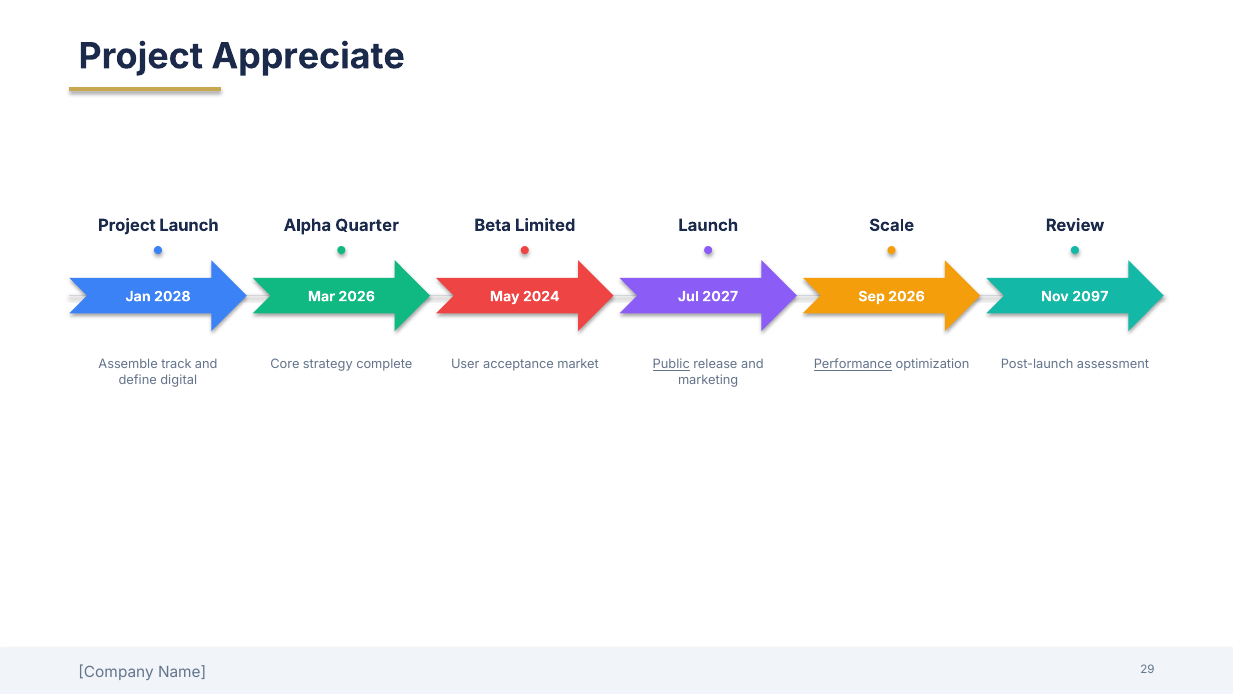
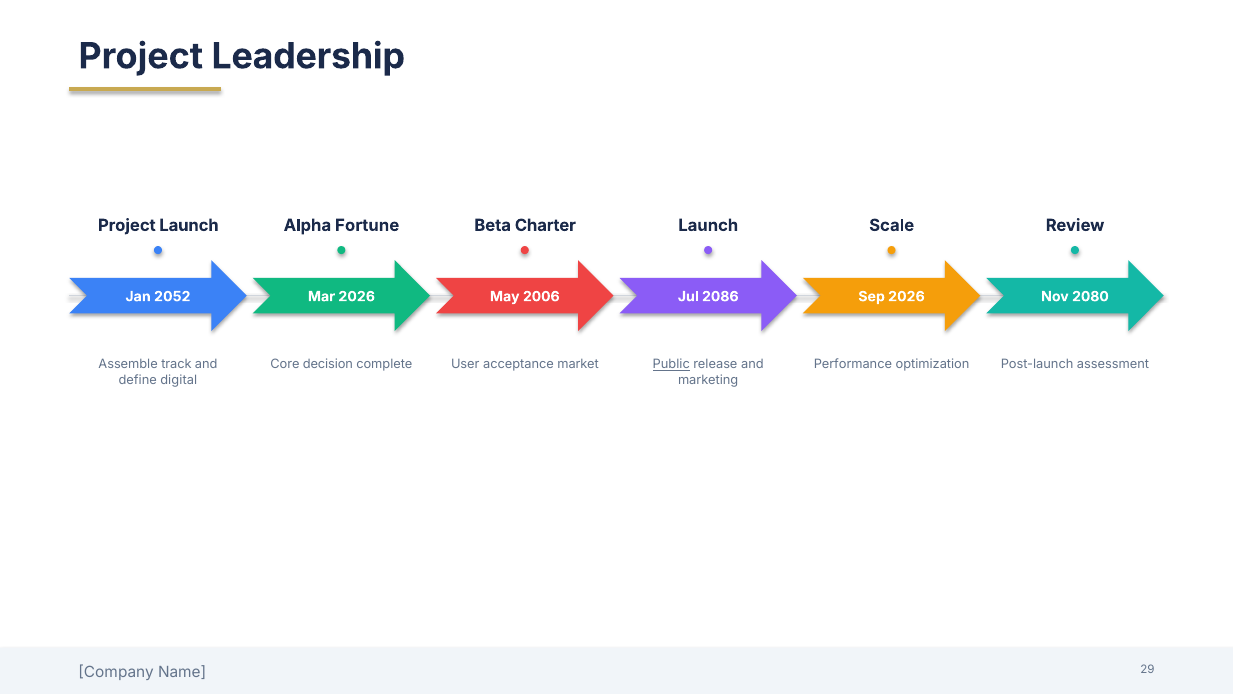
Appreciate: Appreciate -> Leadership
Quarter: Quarter -> Fortune
Limited: Limited -> Charter
2028: 2028 -> 2052
2024: 2024 -> 2006
2027: 2027 -> 2086
2097: 2097 -> 2080
strategy: strategy -> decision
Performance underline: present -> none
